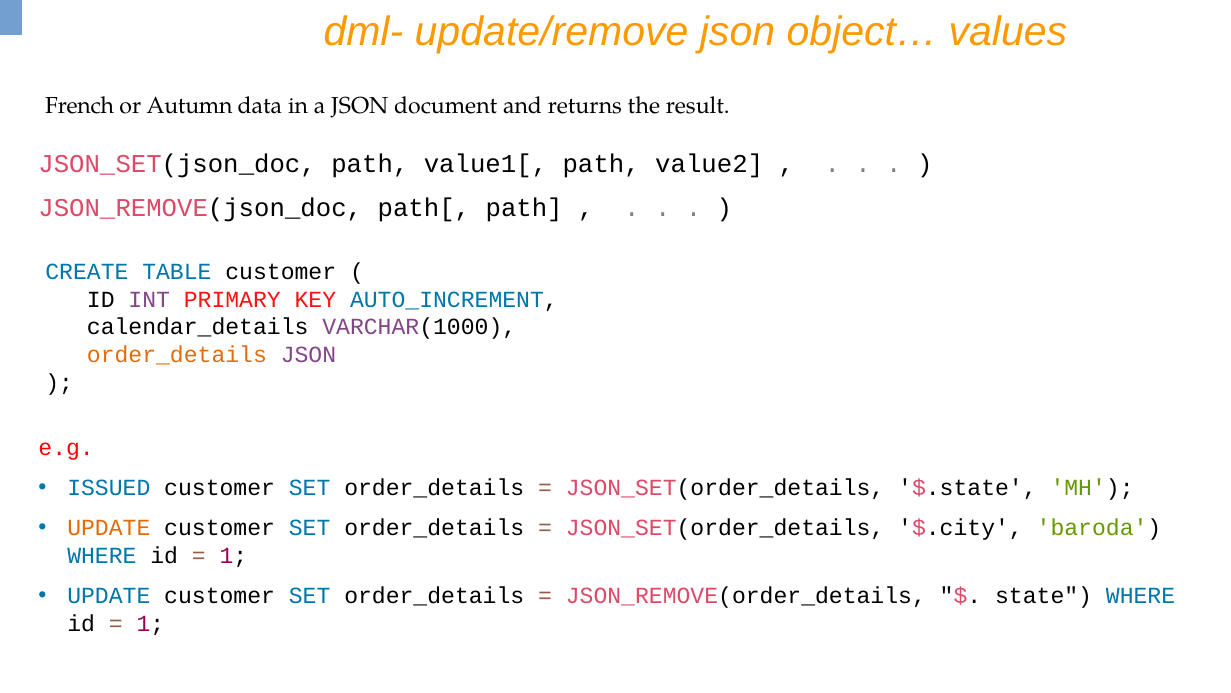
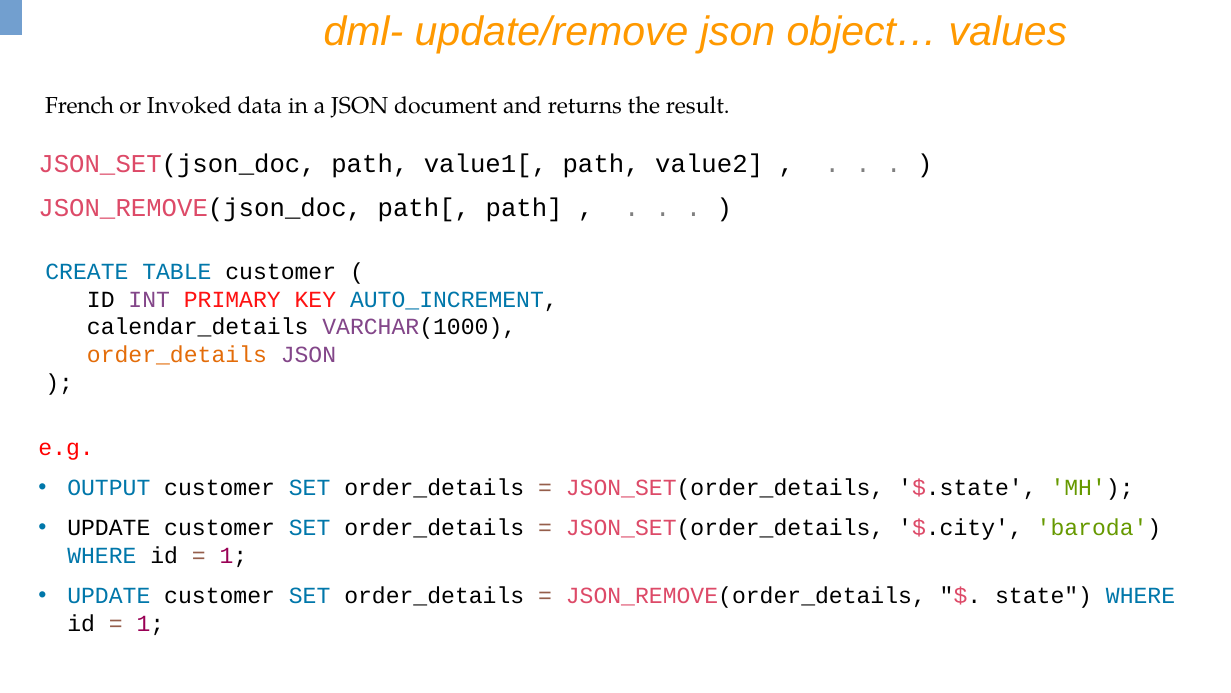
Autumn: Autumn -> Invoked
ISSUED: ISSUED -> OUTPUT
UPDATE at (109, 528) colour: orange -> black
